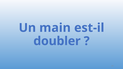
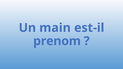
doubler: doubler -> prenom
